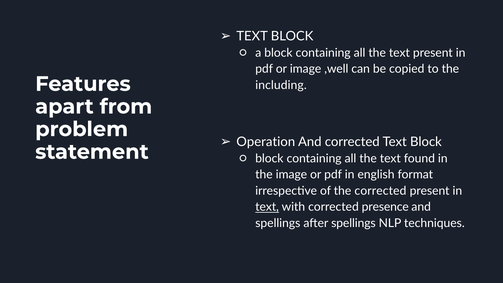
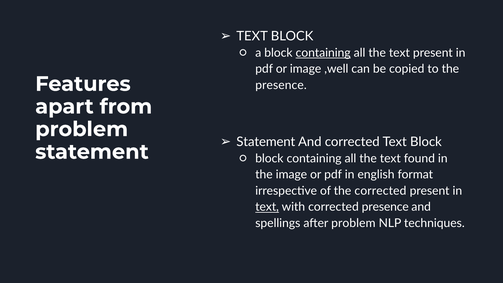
containing at (323, 53) underline: none -> present
including at (281, 85): including -> presence
Operation at (266, 142): Operation -> Statement
after spellings: spellings -> problem
